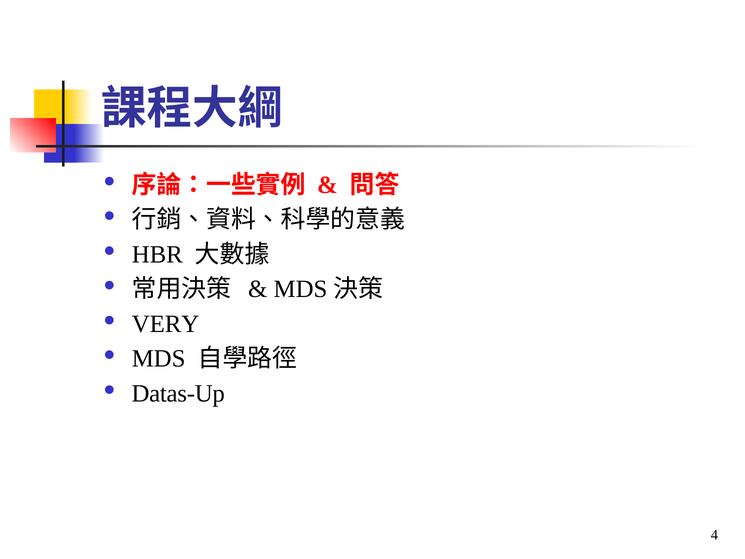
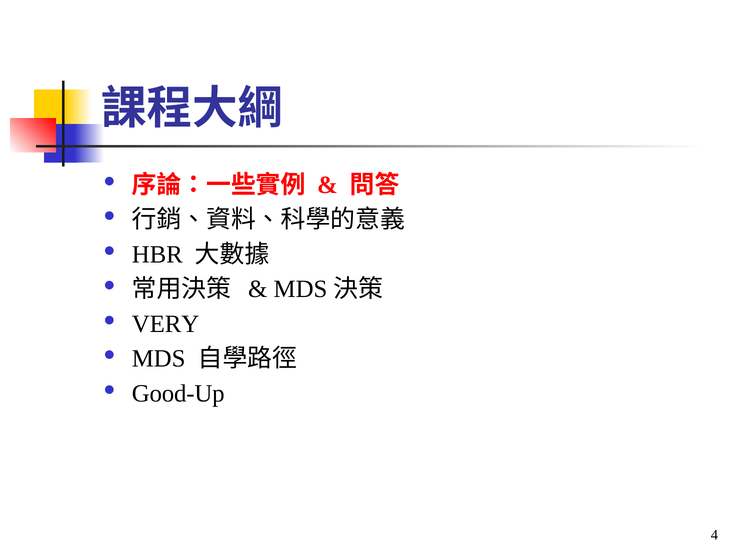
Datas-Up: Datas-Up -> Good-Up
